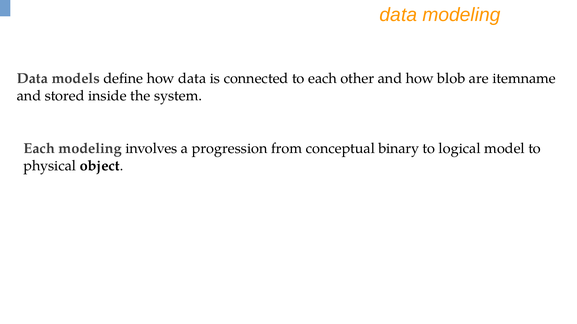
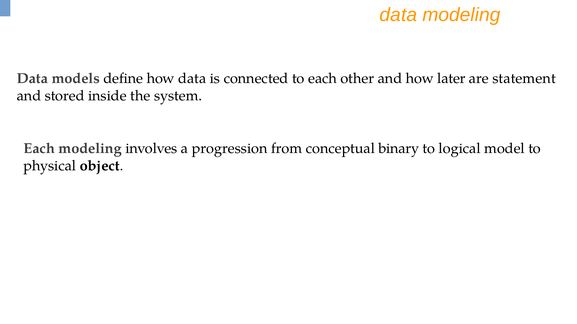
blob: blob -> later
itemname: itemname -> statement
